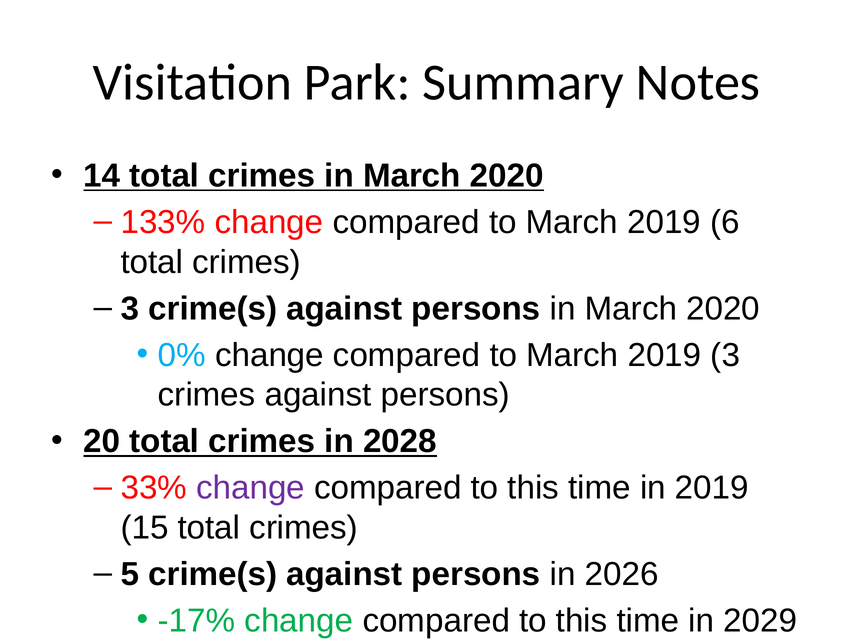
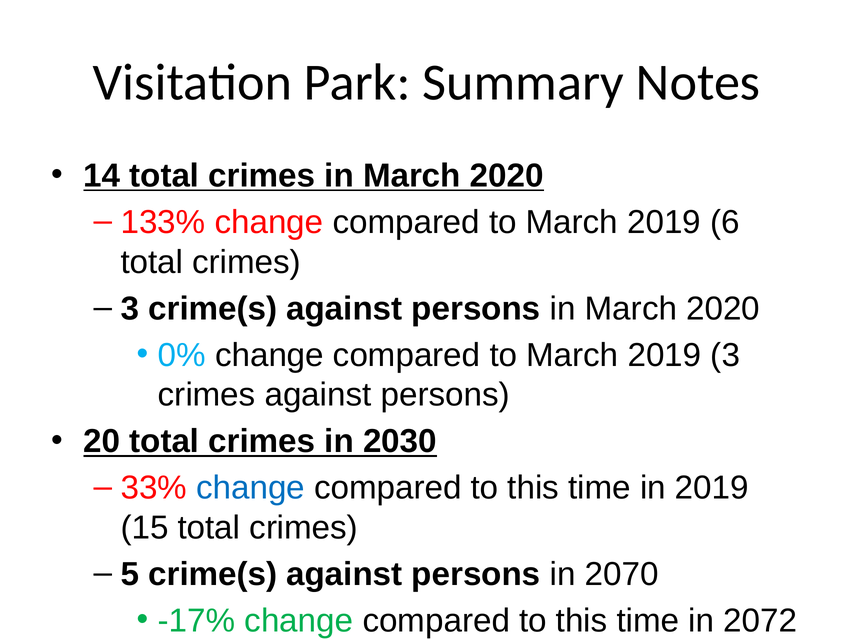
2028: 2028 -> 2030
change at (251, 488) colour: purple -> blue
2026: 2026 -> 2070
2029: 2029 -> 2072
